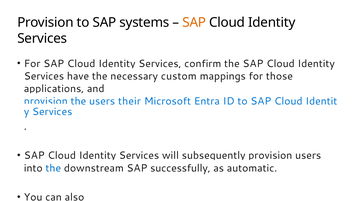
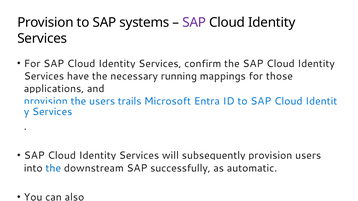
SAP at (194, 22) colour: orange -> purple
custom: custom -> running
their: their -> trails
